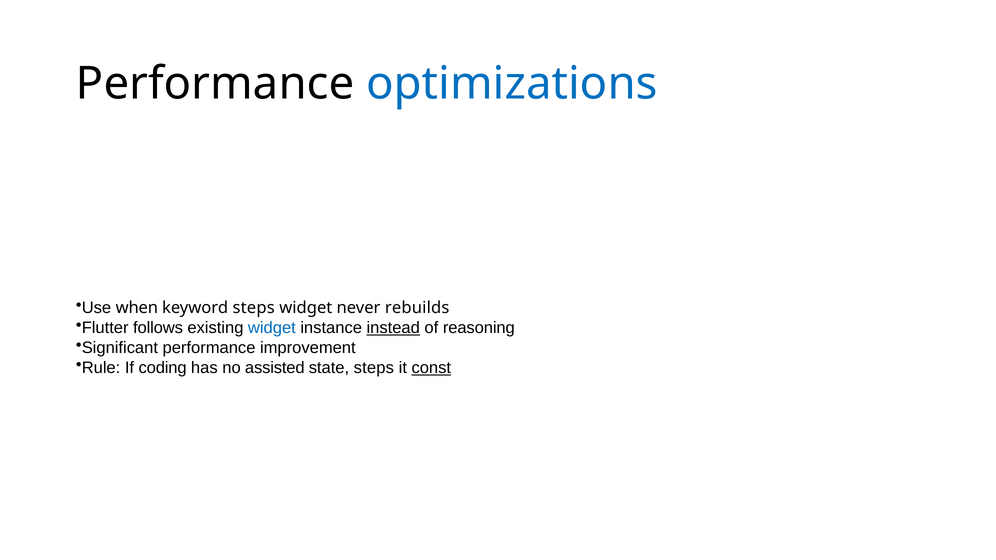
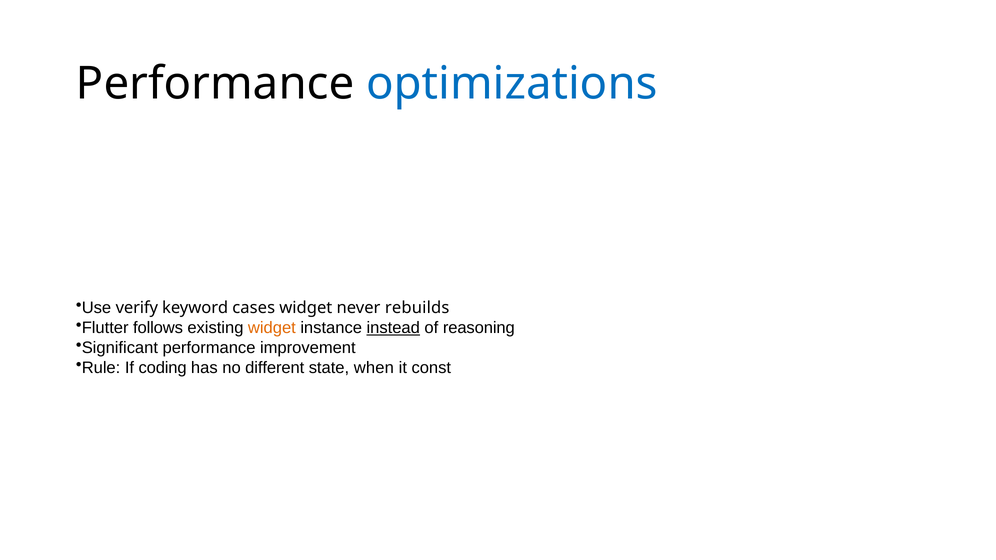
when: when -> verify
keyword steps: steps -> cases
widget at (272, 328) colour: blue -> orange
assisted: assisted -> different
state steps: steps -> when
const underline: present -> none
